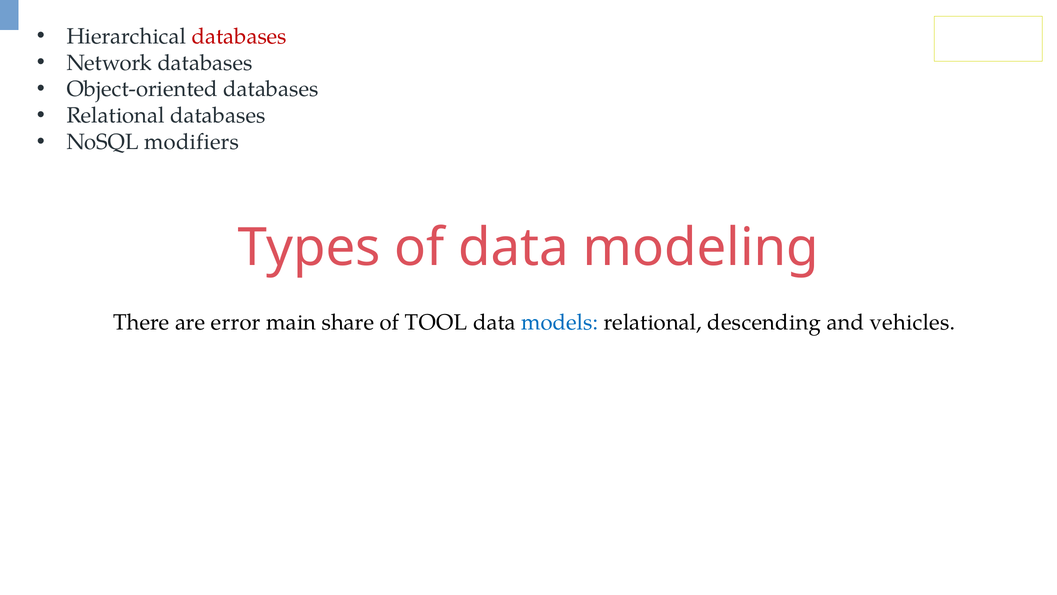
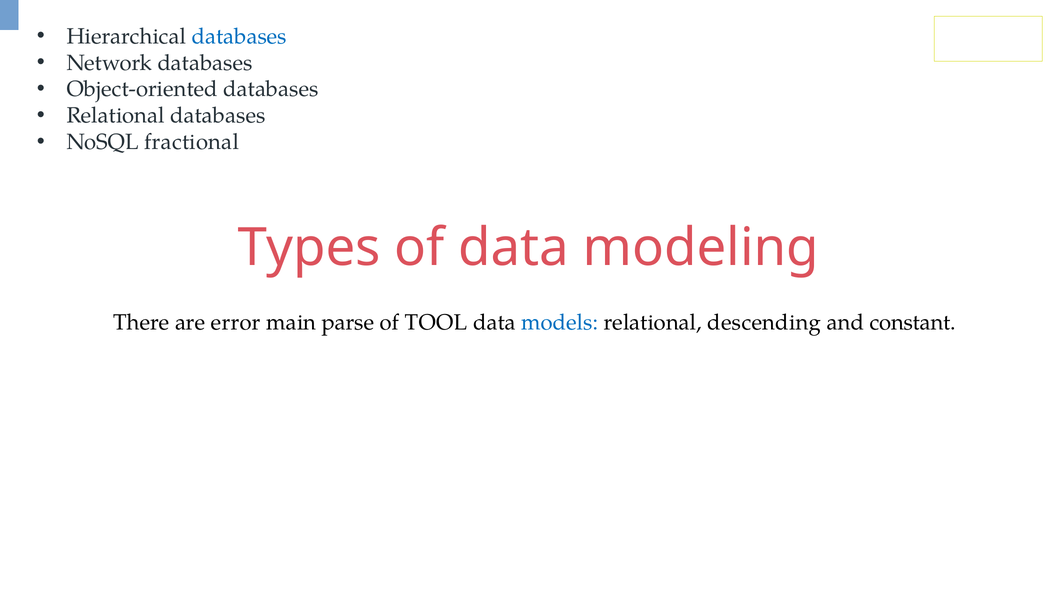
databases at (239, 36) colour: red -> blue
modifiers: modifiers -> fractional
share: share -> parse
vehicles: vehicles -> constant
